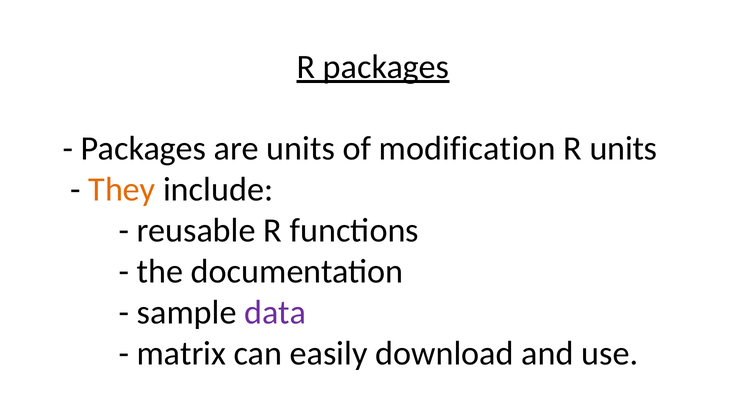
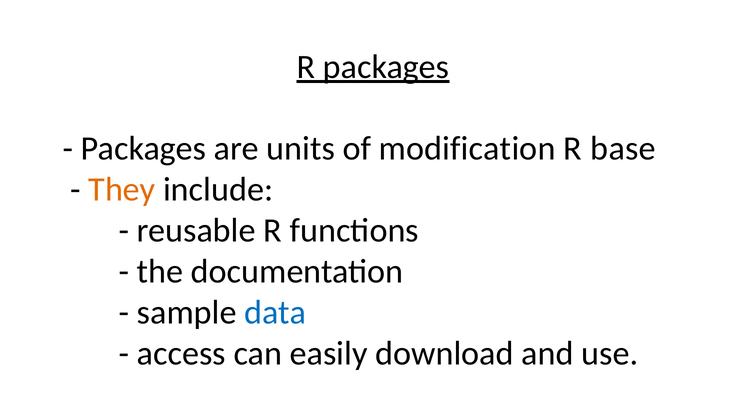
R units: units -> base
data colour: purple -> blue
matrix: matrix -> access
